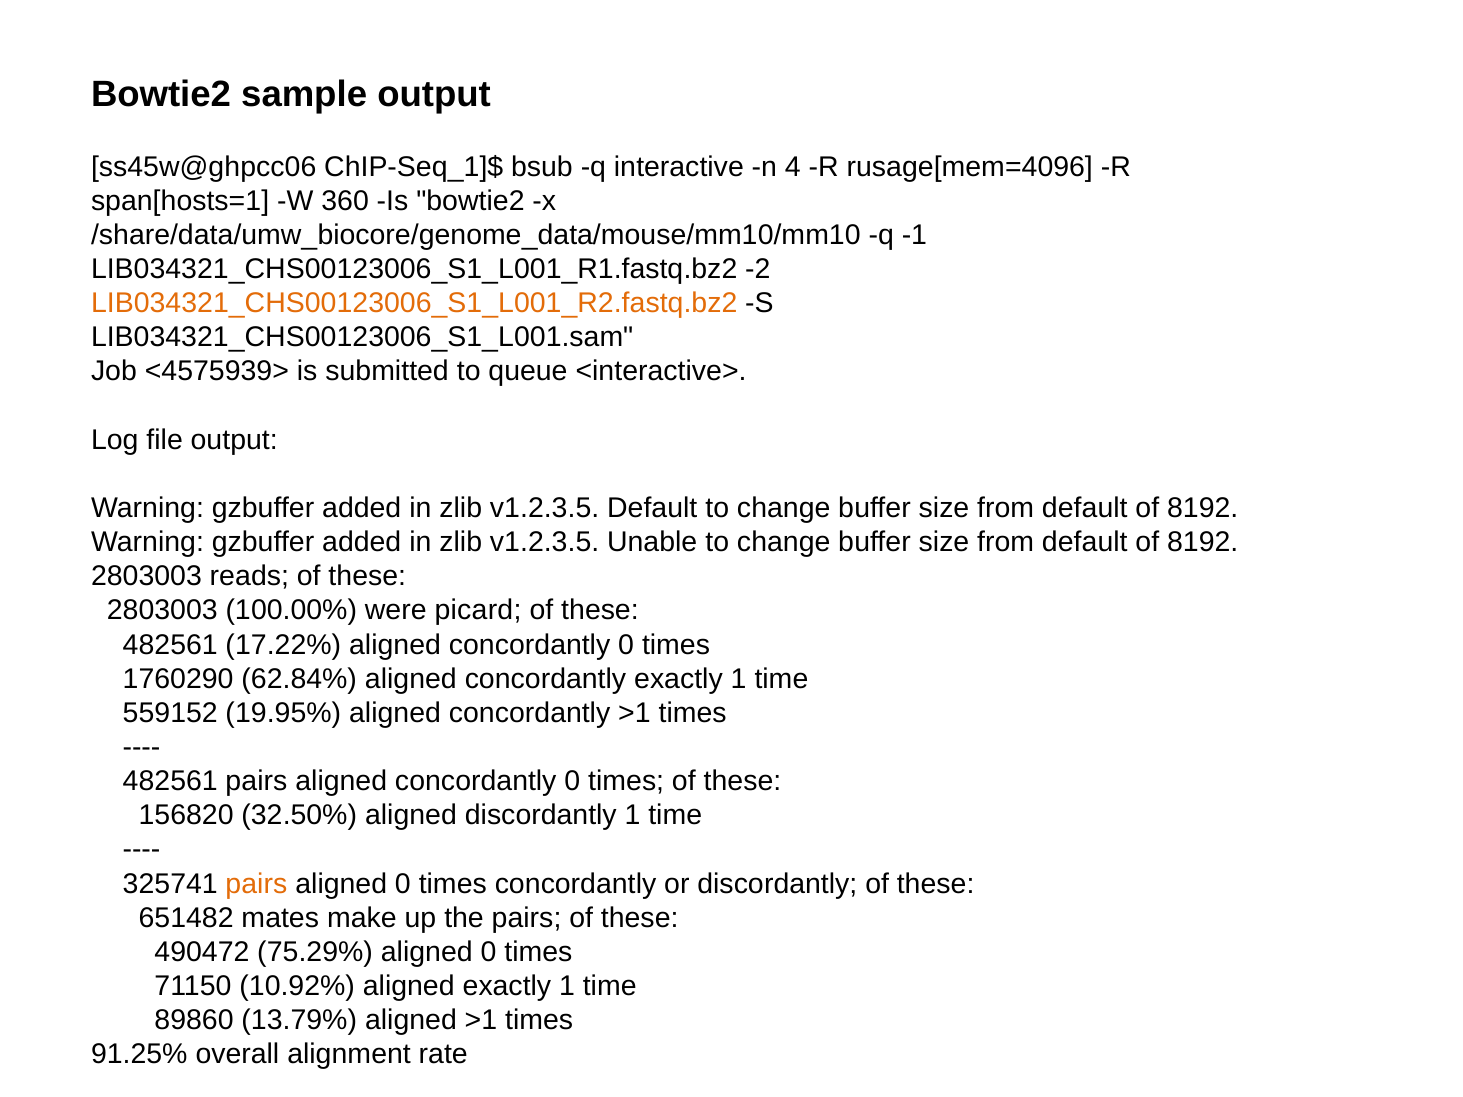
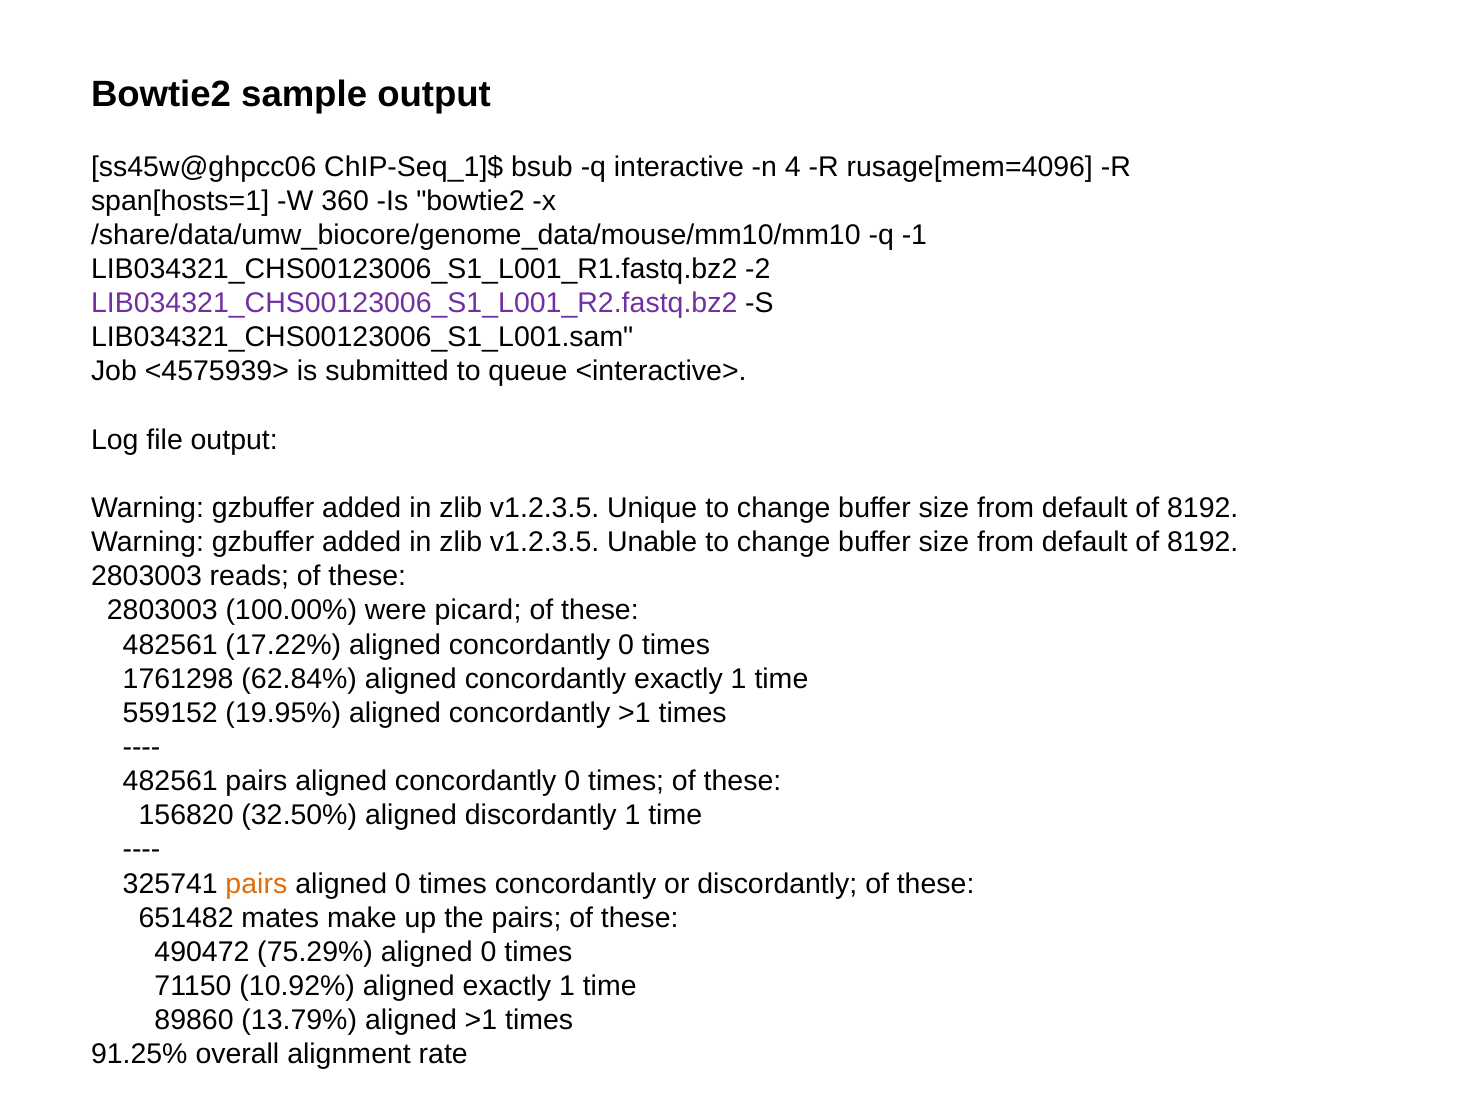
LIB034321_CHS00123006_S1_L001_R2.fastq.bz2 colour: orange -> purple
v1.2.3.5 Default: Default -> Unique
1760290: 1760290 -> 1761298
